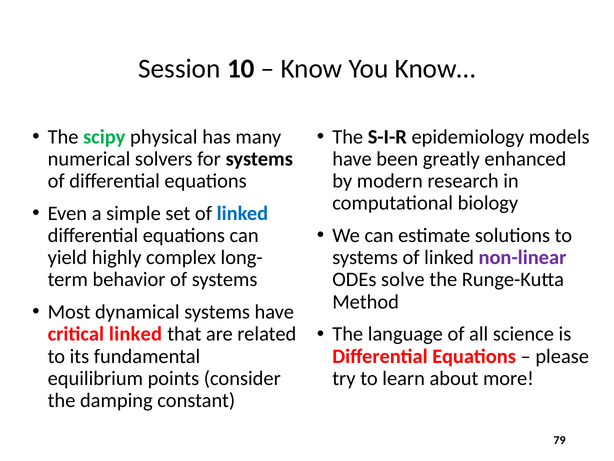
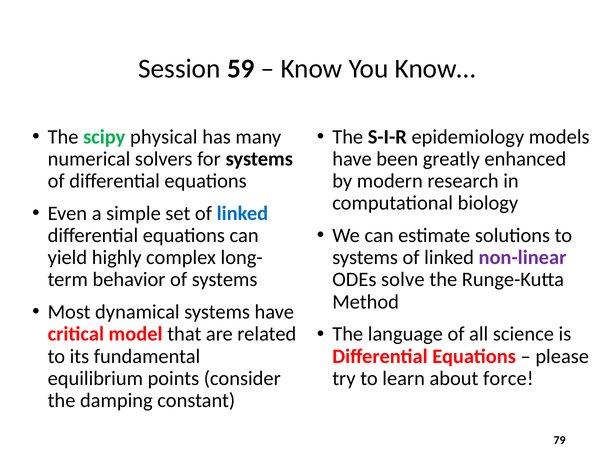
10: 10 -> 59
critical linked: linked -> model
more: more -> force
